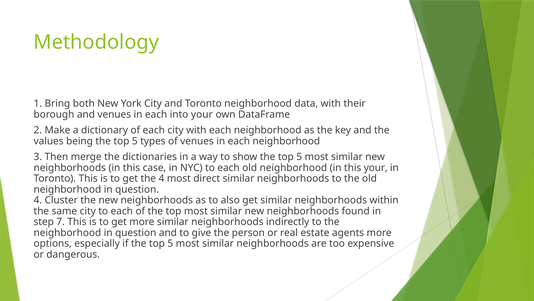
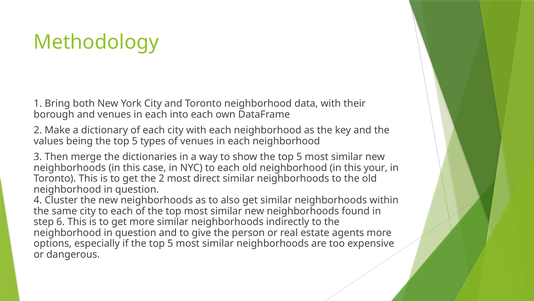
into your: your -> each
the 4: 4 -> 2
7: 7 -> 6
